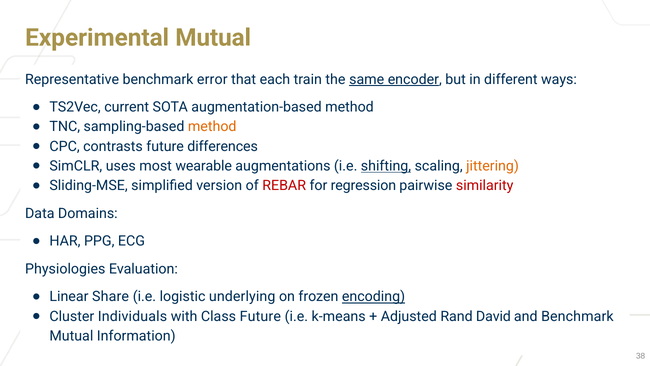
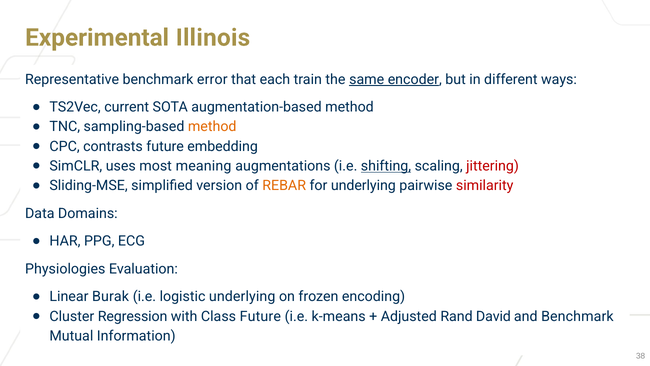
Experimental Mutual: Mutual -> Illinois
differences: differences -> embedding
wearable: wearable -> meaning
jittering colour: orange -> red
REBAR colour: red -> orange
for regression: regression -> underlying
Share: Share -> Burak
encoding underline: present -> none
Individuals: Individuals -> Regression
